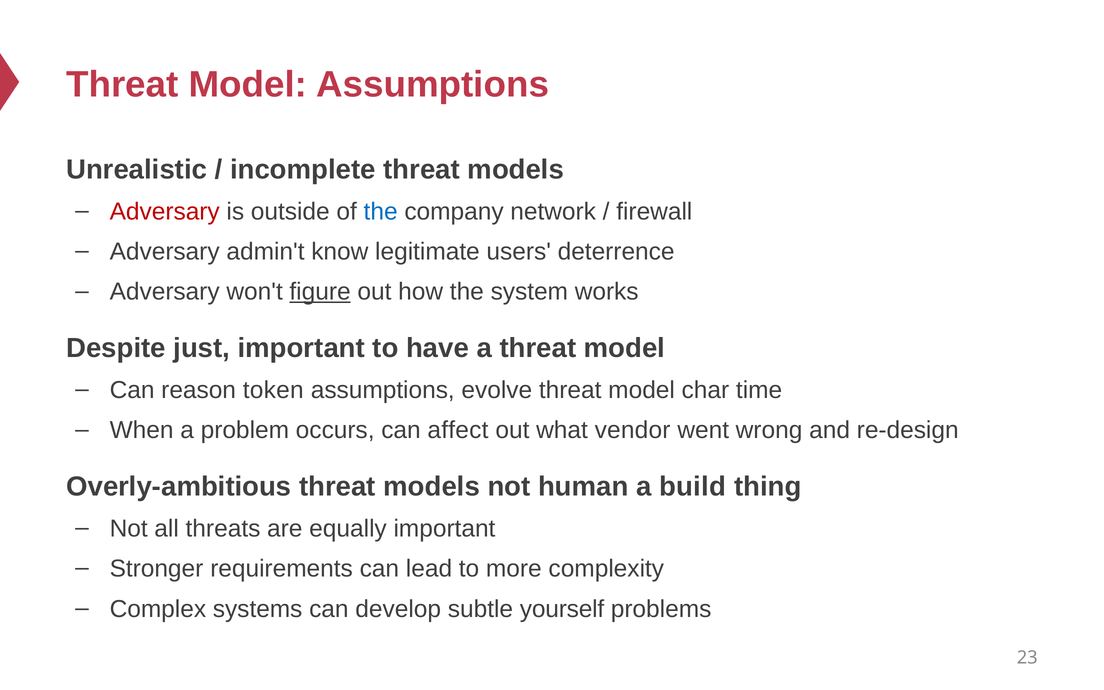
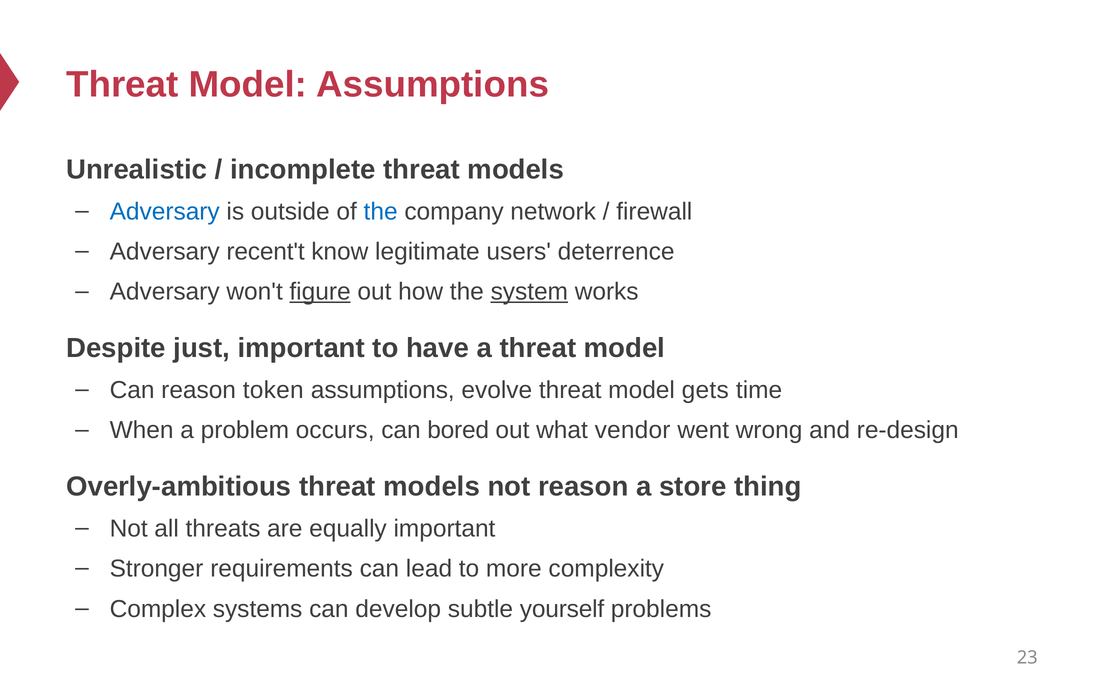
Adversary at (165, 212) colour: red -> blue
admin't: admin't -> recent't
system underline: none -> present
char: char -> gets
affect: affect -> bored
not human: human -> reason
build: build -> store
